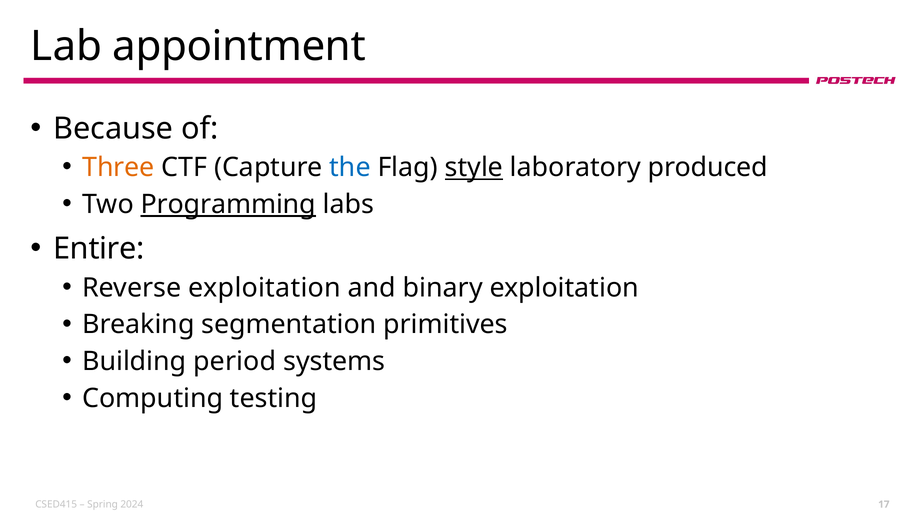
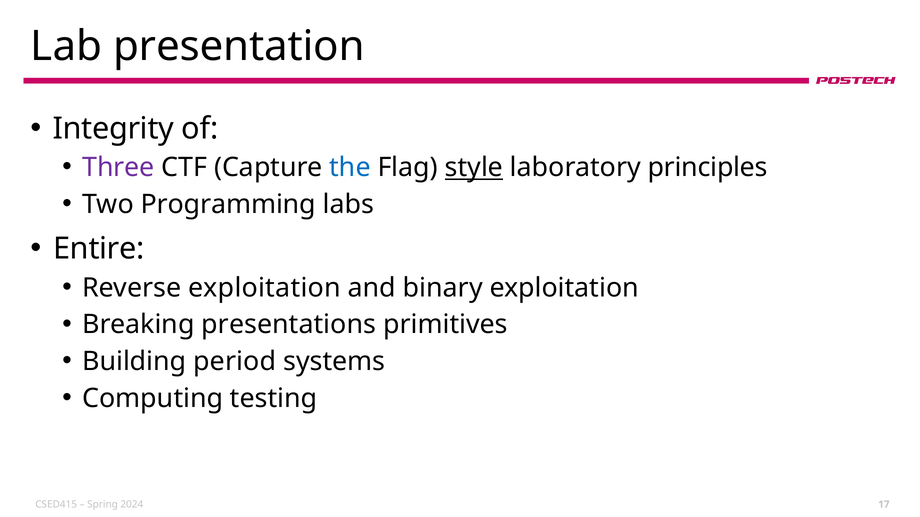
appointment: appointment -> presentation
Because: Because -> Integrity
Three colour: orange -> purple
produced: produced -> principles
Programming underline: present -> none
segmentation: segmentation -> presentations
